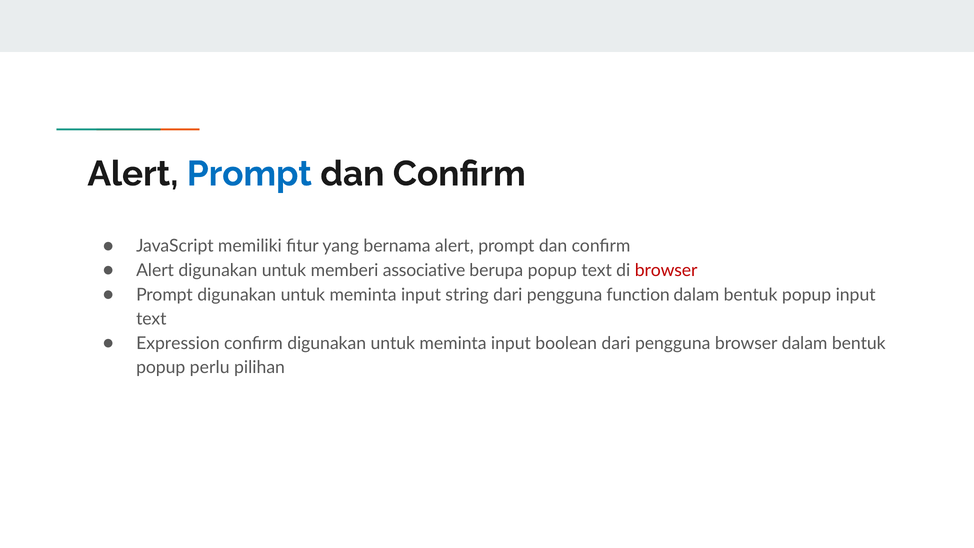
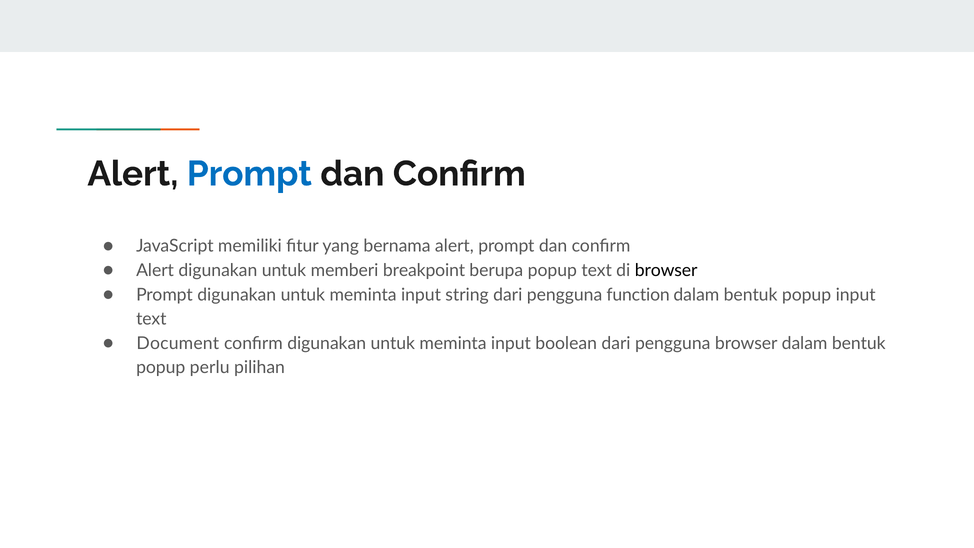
associative: associative -> breakpoint
browser at (666, 270) colour: red -> black
Expression: Expression -> Document
